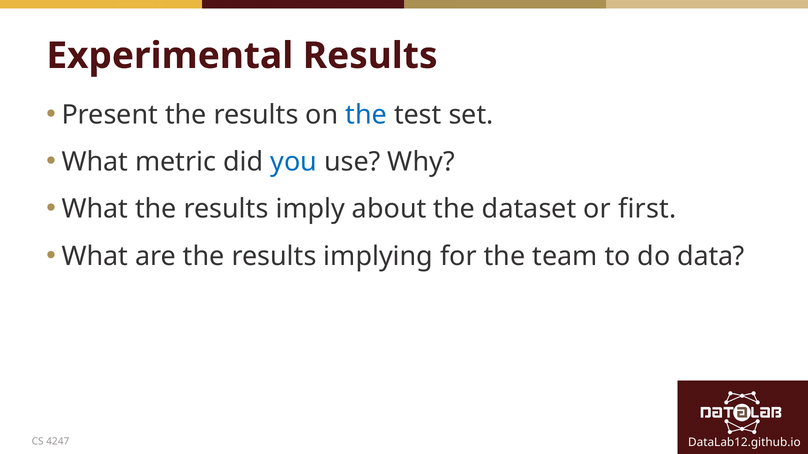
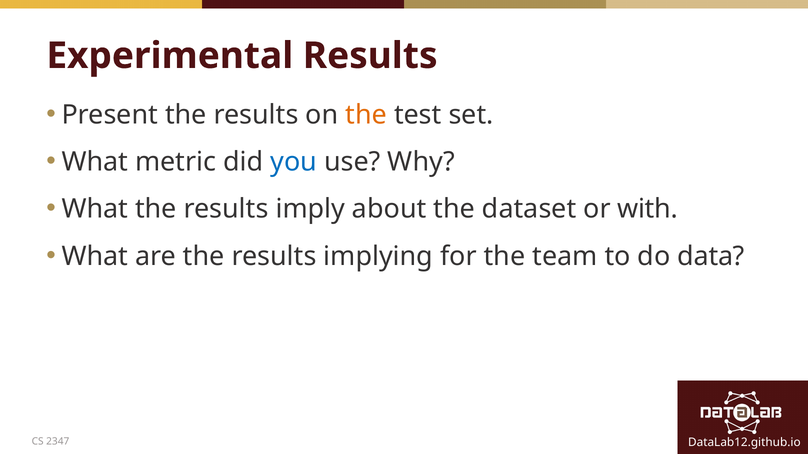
the at (366, 115) colour: blue -> orange
first: first -> with
4247: 4247 -> 2347
